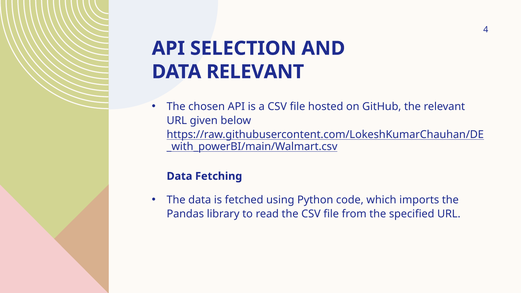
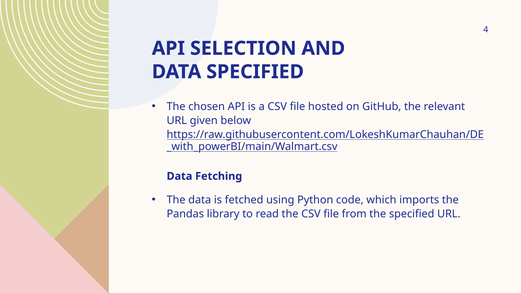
DATA RELEVANT: RELEVANT -> SPECIFIED
